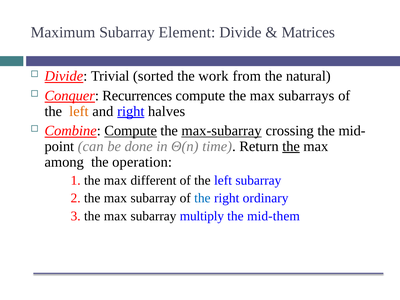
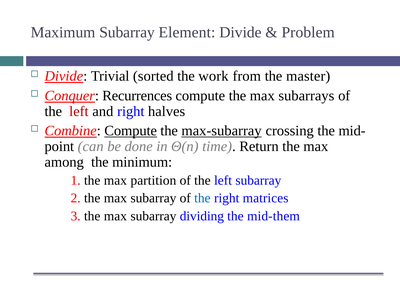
Matrices: Matrices -> Problem
natural: natural -> master
left at (79, 111) colour: orange -> red
right at (131, 111) underline: present -> none
the at (291, 146) underline: present -> none
operation: operation -> minimum
different: different -> partition
ordinary: ordinary -> matrices
multiply: multiply -> dividing
